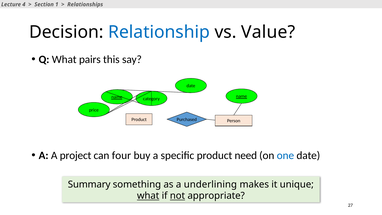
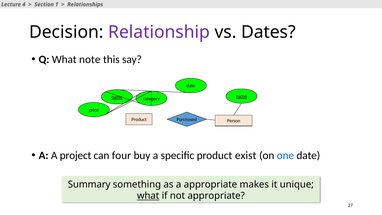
Relationship colour: blue -> purple
Value: Value -> Dates
pairs: pairs -> note
need: need -> exist
a underlining: underlining -> appropriate
not underline: present -> none
